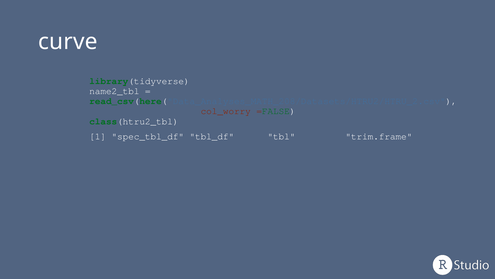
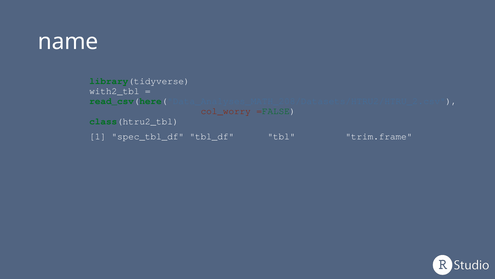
curve: curve -> name
name2_tbl: name2_tbl -> with2_tbl
